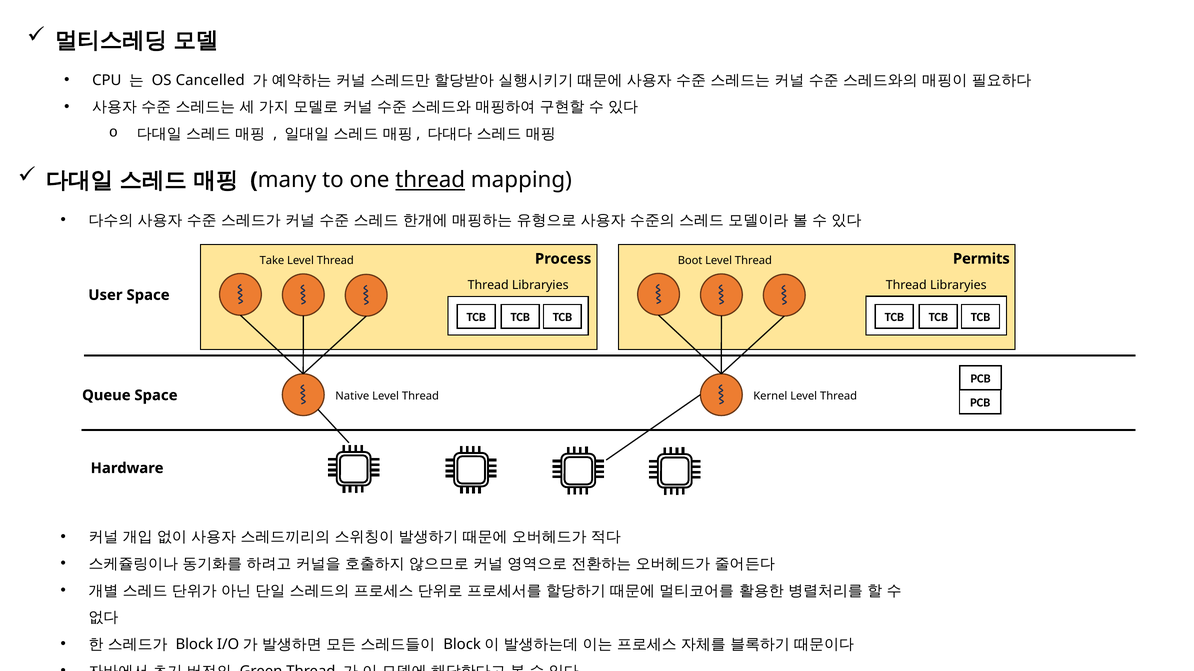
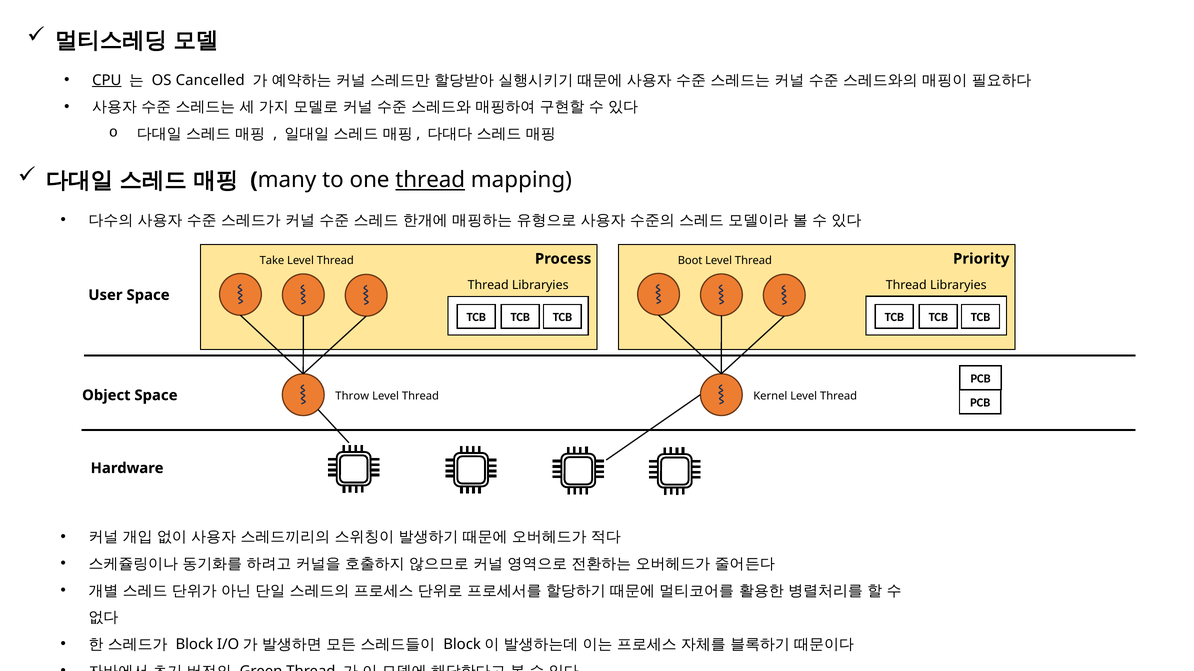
CPU underline: none -> present
Permits: Permits -> Priority
Queue: Queue -> Object
Native: Native -> Throw
